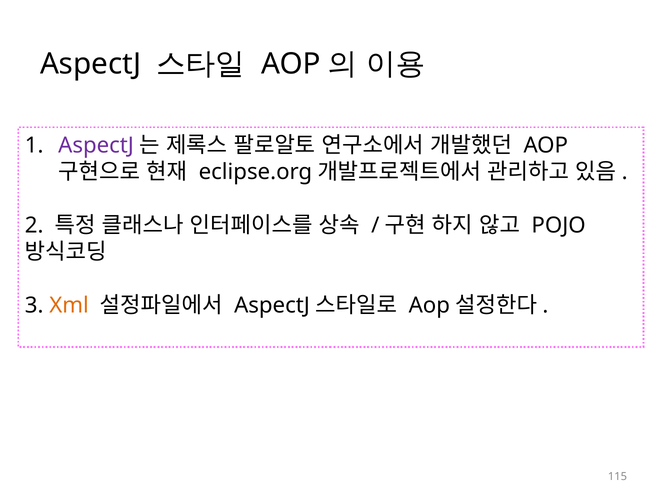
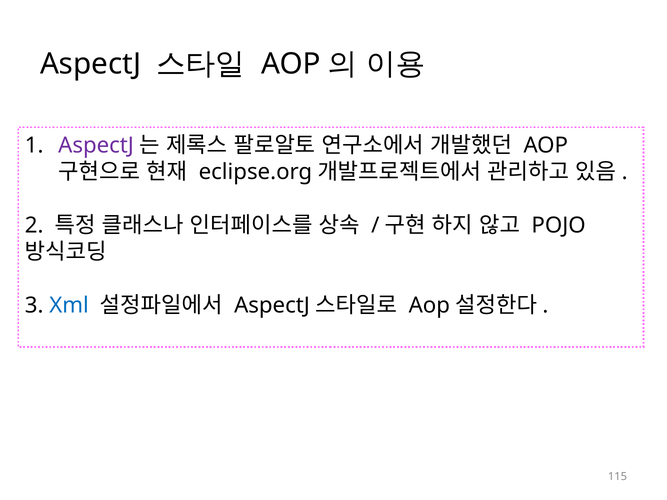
Xml colour: orange -> blue
